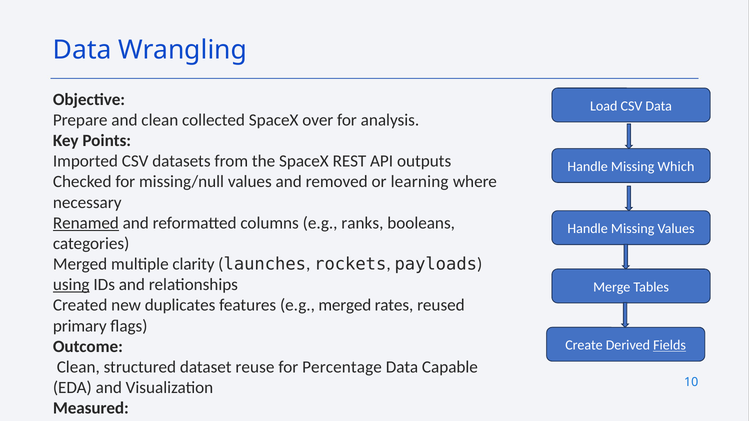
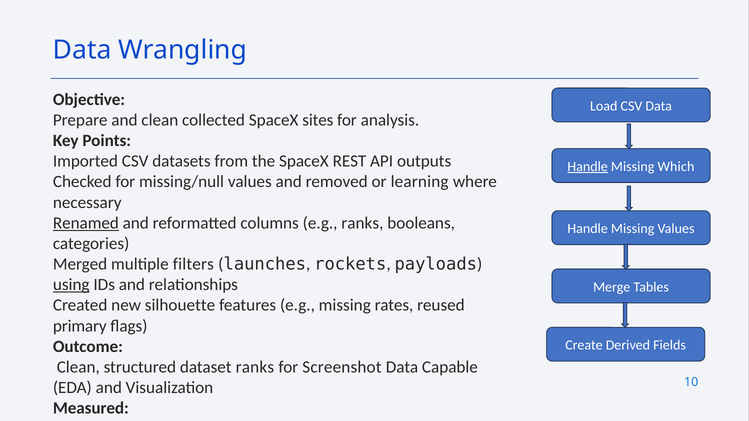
over: over -> sites
Handle at (588, 167) underline: none -> present
clarity: clarity -> filters
duplicates: duplicates -> silhouette
e.g merged: merged -> missing
Fields underline: present -> none
dataset reuse: reuse -> ranks
Percentage: Percentage -> Screenshot
